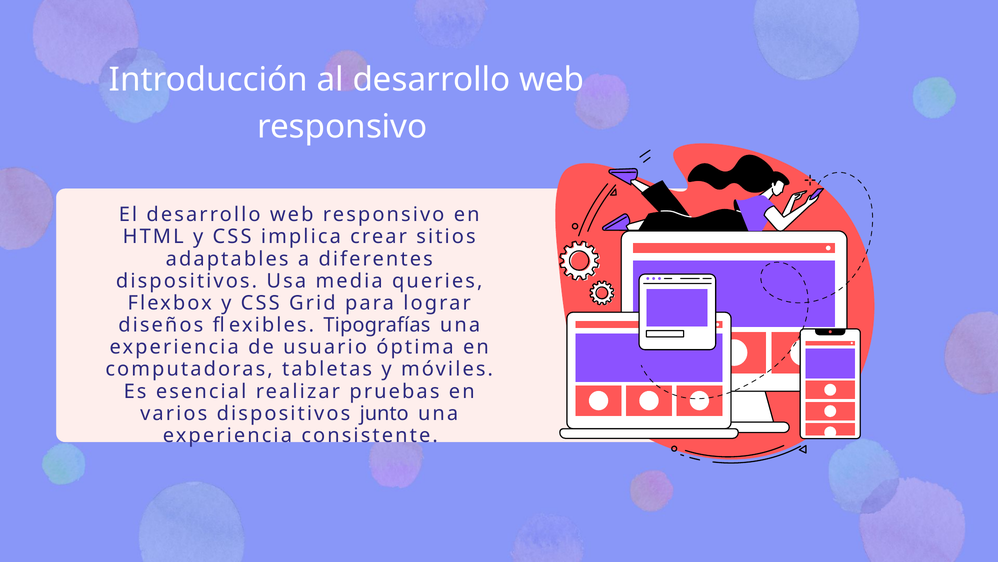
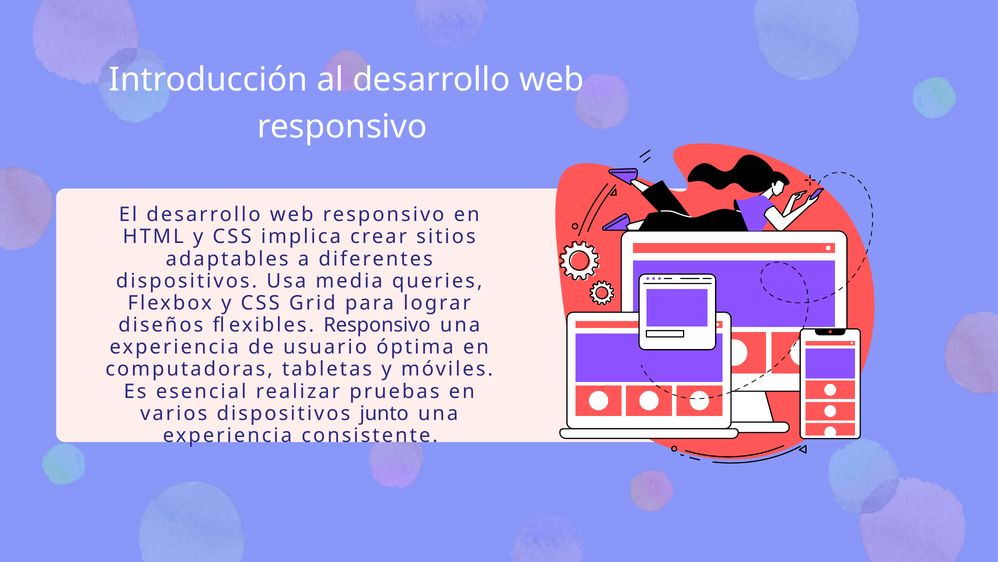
flexibles Tipografías: Tipografías -> Responsivo
